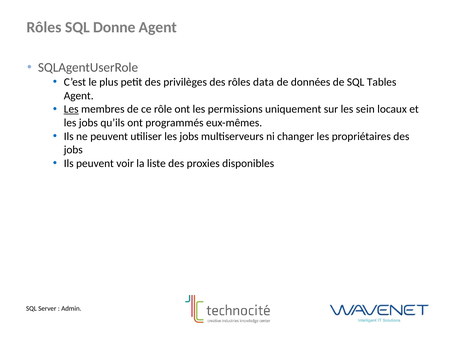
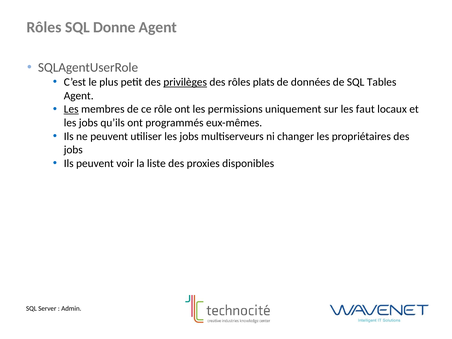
privilèges underline: none -> present
data: data -> plats
sein: sein -> faut
